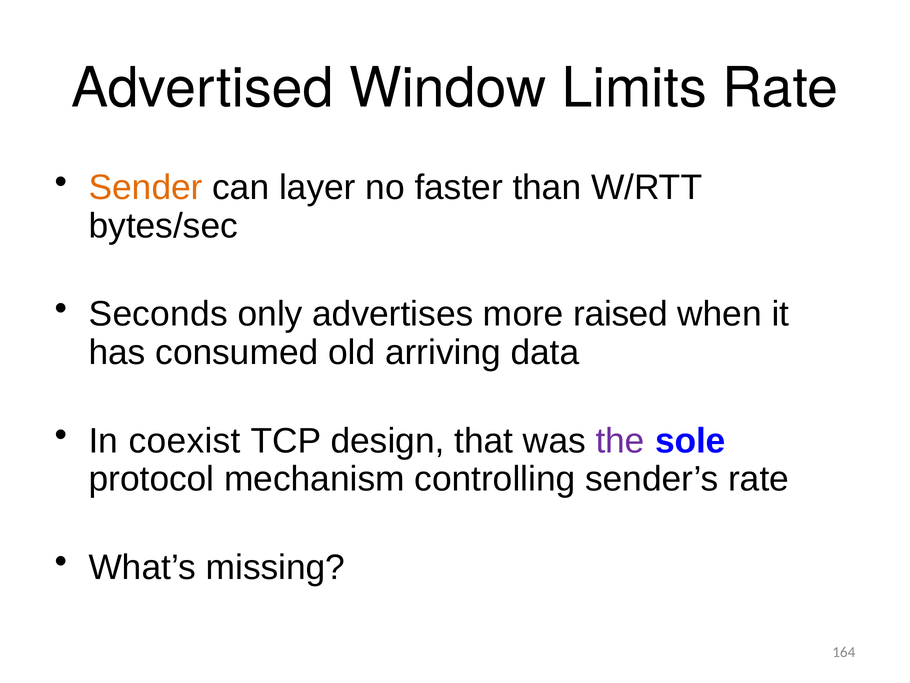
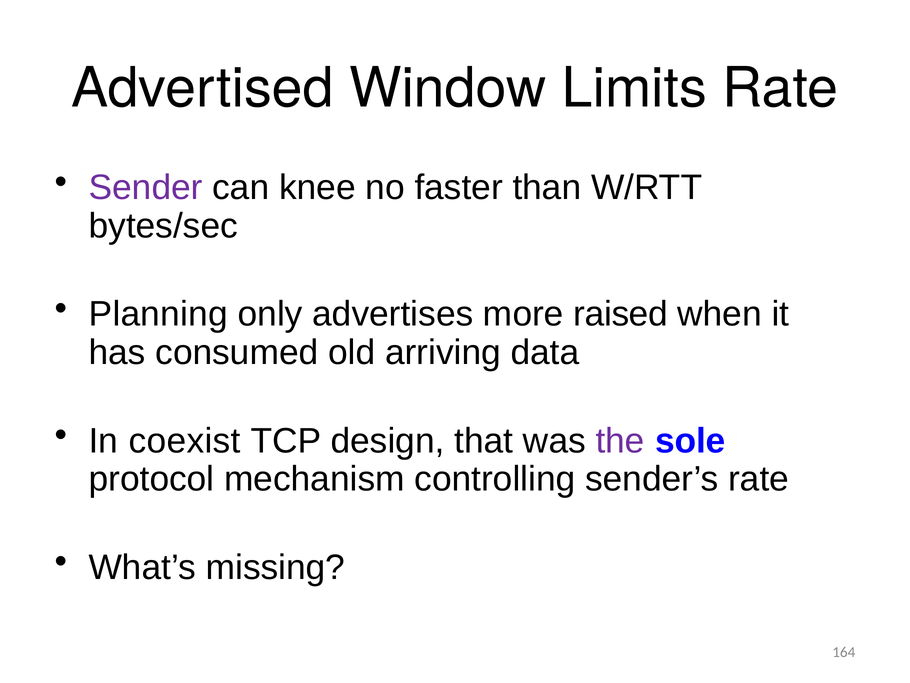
Sender colour: orange -> purple
layer: layer -> knee
Seconds: Seconds -> Planning
